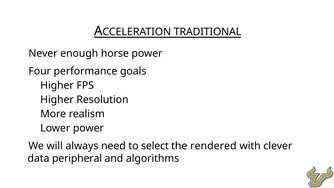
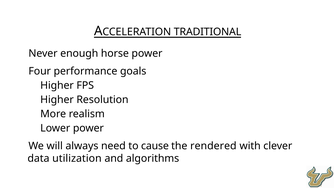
select: select -> cause
peripheral: peripheral -> utilization
